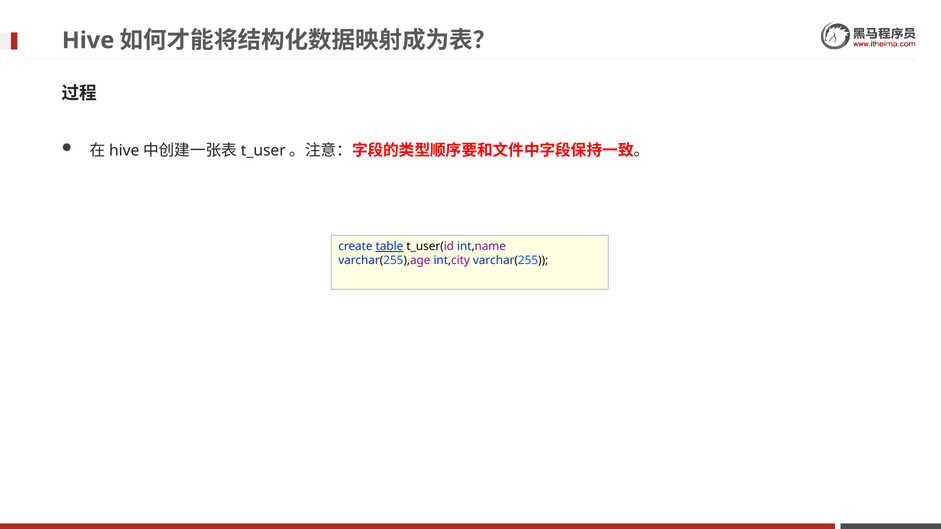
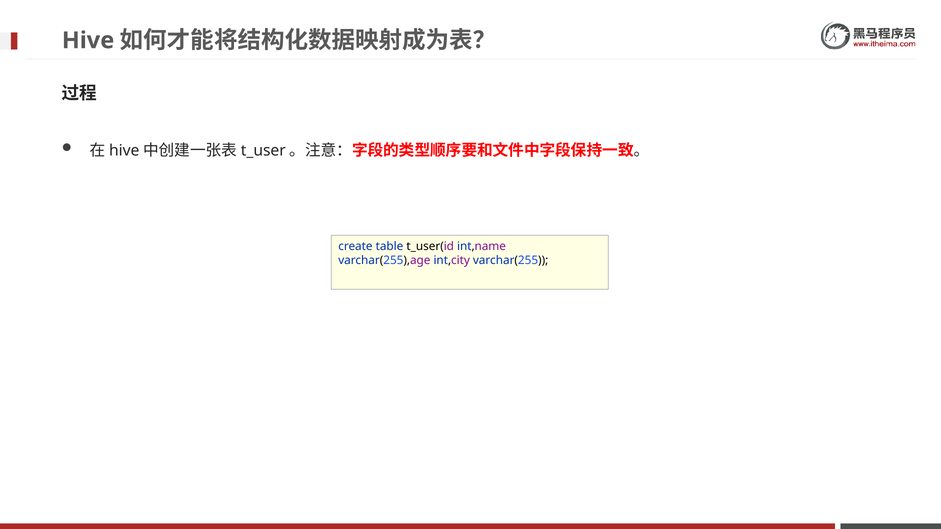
table underline: present -> none
